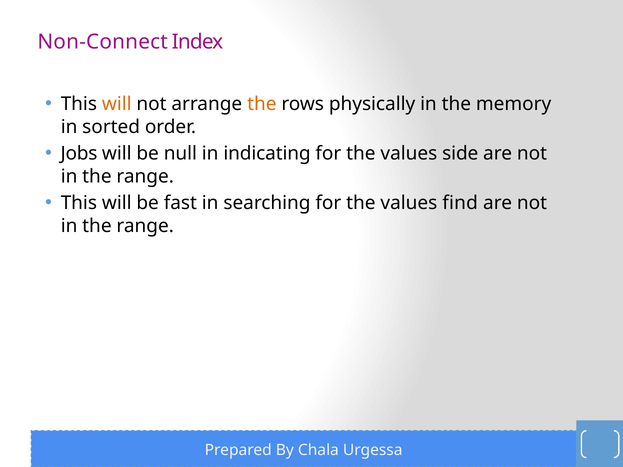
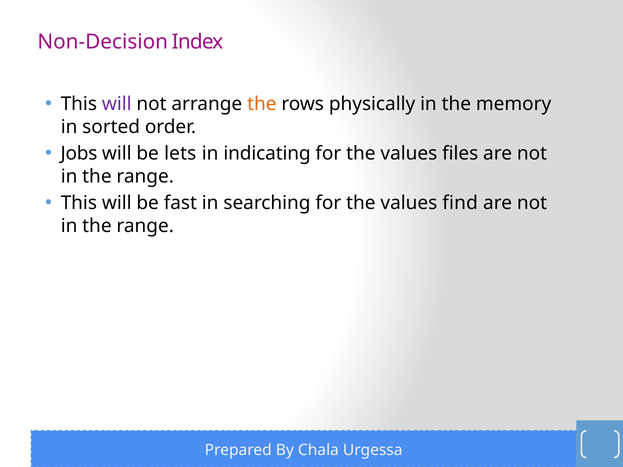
Non-Connect: Non-Connect -> Non-Decision
will at (117, 104) colour: orange -> purple
null: null -> lets
side: side -> files
